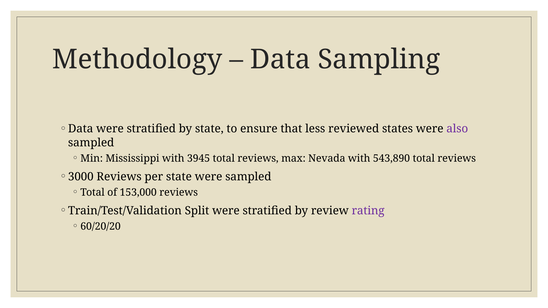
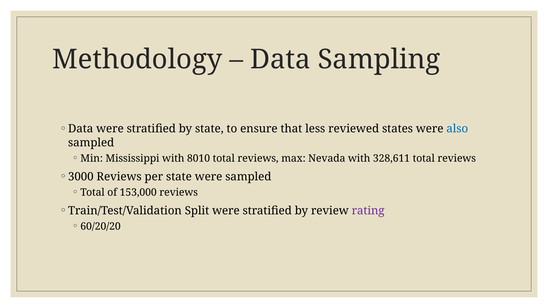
also colour: purple -> blue
3945: 3945 -> 8010
543,890: 543,890 -> 328,611
